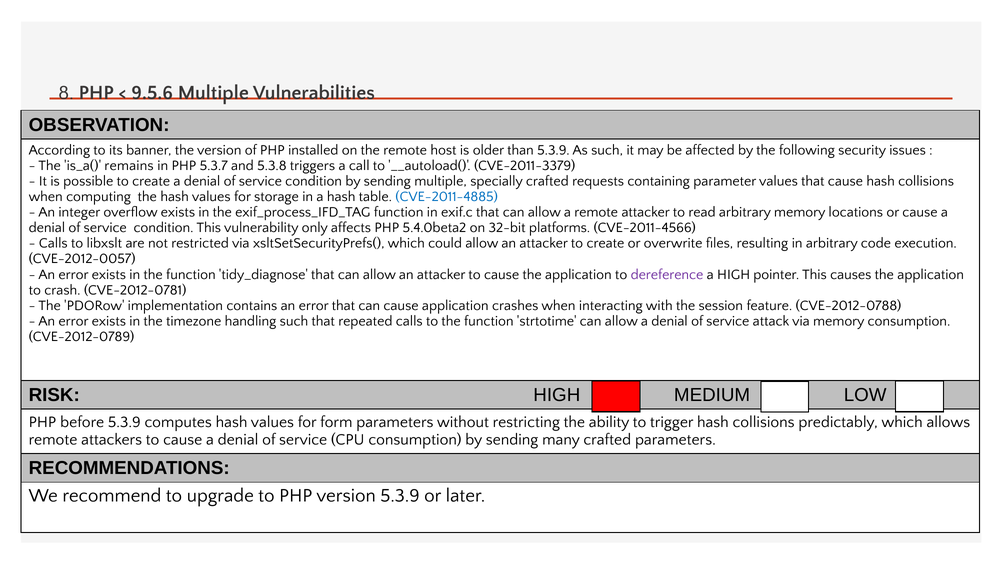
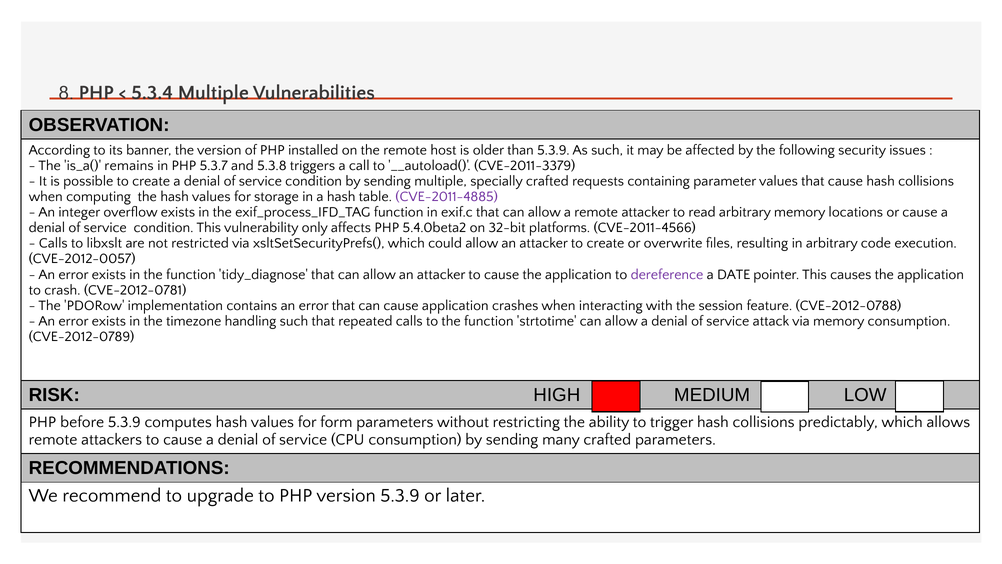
9.5.6: 9.5.6 -> 5.3.4
CVE-2011-4885 colour: blue -> purple
a HIGH: HIGH -> DATE
